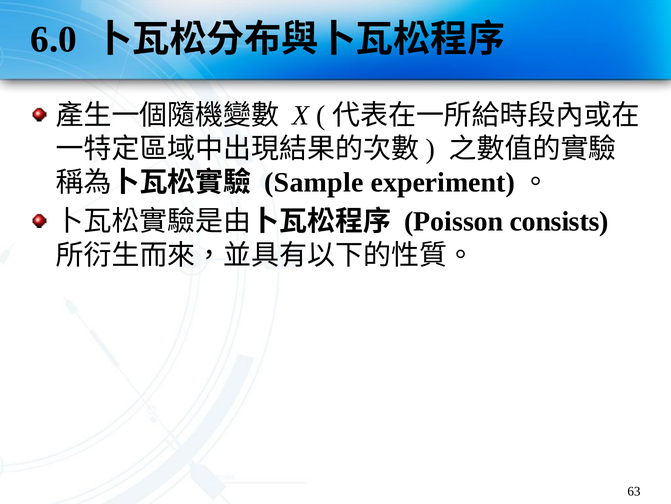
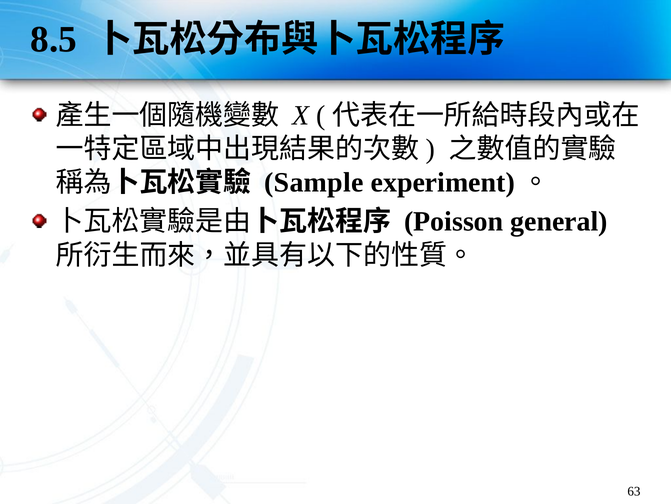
6.0: 6.0 -> 8.5
consists: consists -> general
